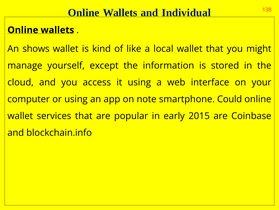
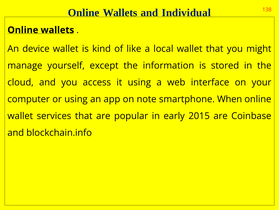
shows: shows -> device
Could: Could -> When
